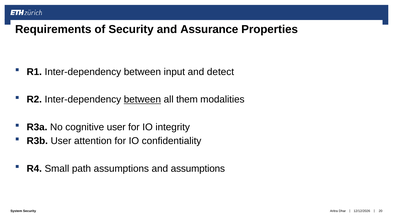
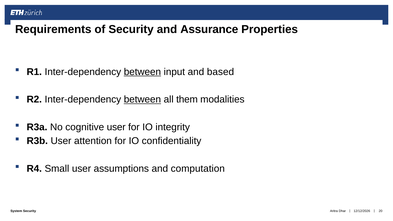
between at (142, 72) underline: none -> present
detect: detect -> based
Small path: path -> user
and assumptions: assumptions -> computation
